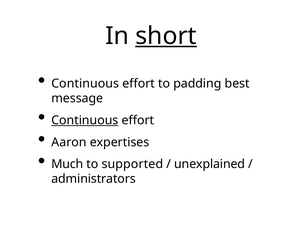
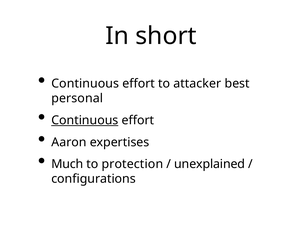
short underline: present -> none
padding: padding -> attacker
message: message -> personal
supported: supported -> protection
administrators: administrators -> configurations
